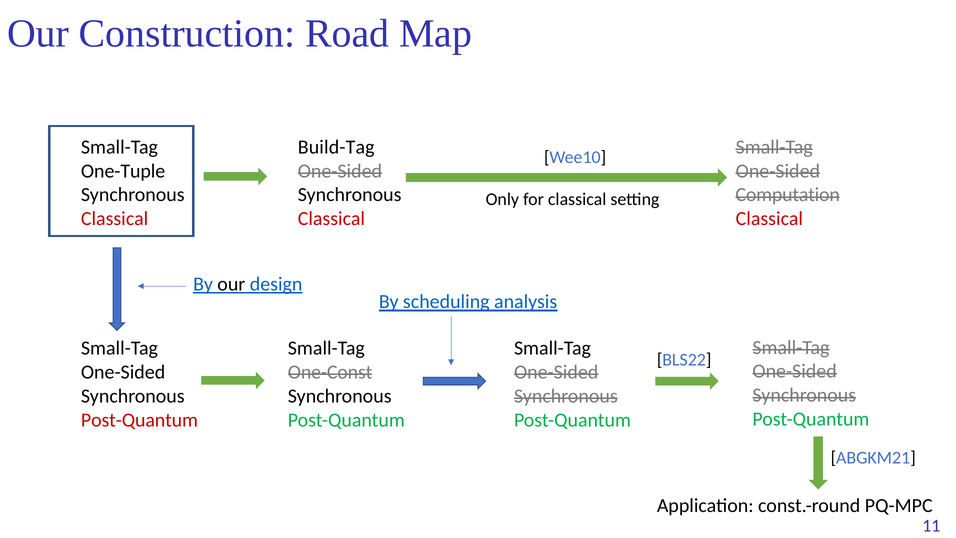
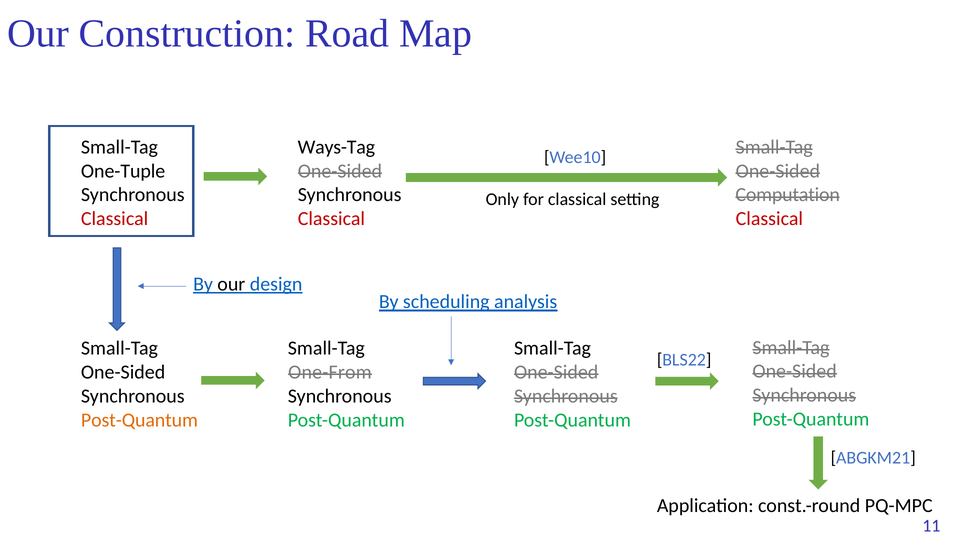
Build-Tag: Build-Tag -> Ways-Tag
One-Const: One-Const -> One-From
Post-Quantum at (139, 420) colour: red -> orange
